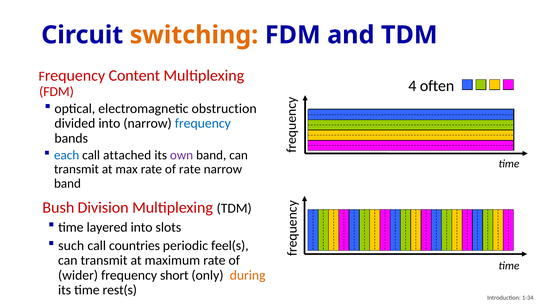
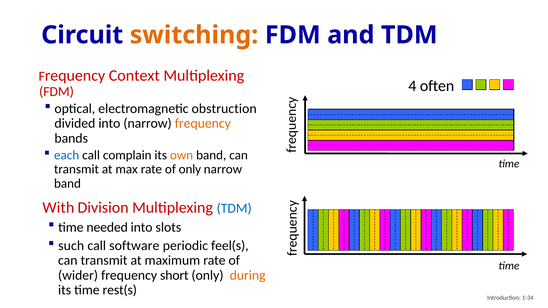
Content: Content -> Context
frequency at (203, 124) colour: blue -> orange
attached: attached -> complain
own colour: purple -> orange
of rate: rate -> only
Bush: Bush -> With
TDM at (234, 209) colour: black -> blue
layered: layered -> needed
countries: countries -> software
